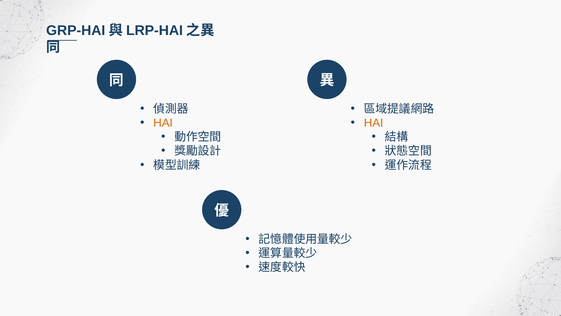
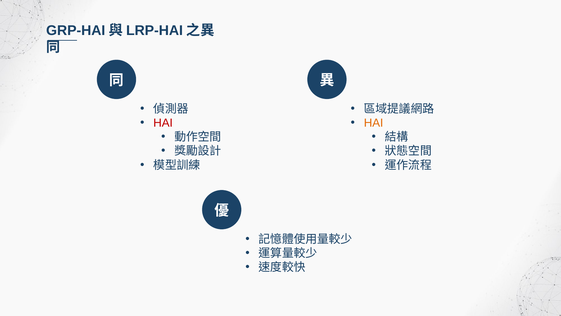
HAI at (163, 123) colour: orange -> red
